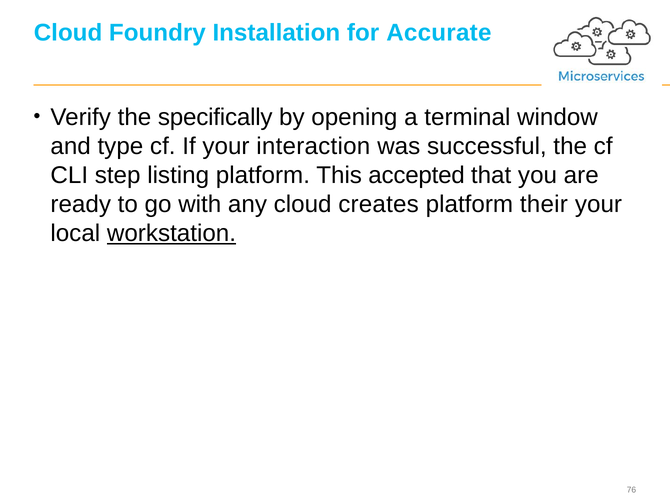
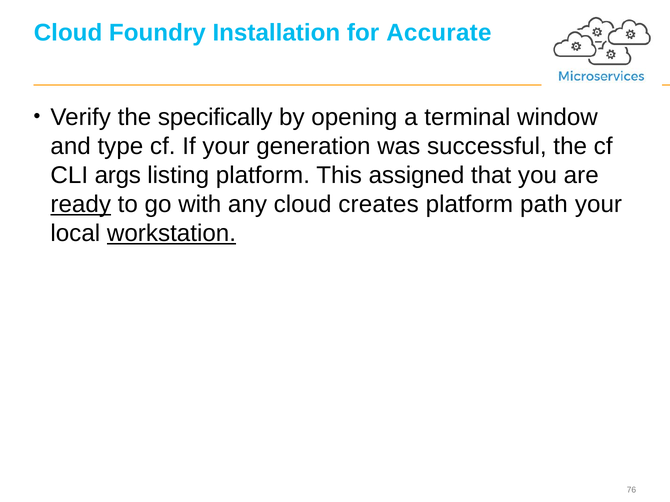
interaction: interaction -> generation
step: step -> args
accepted: accepted -> assigned
ready underline: none -> present
their: their -> path
